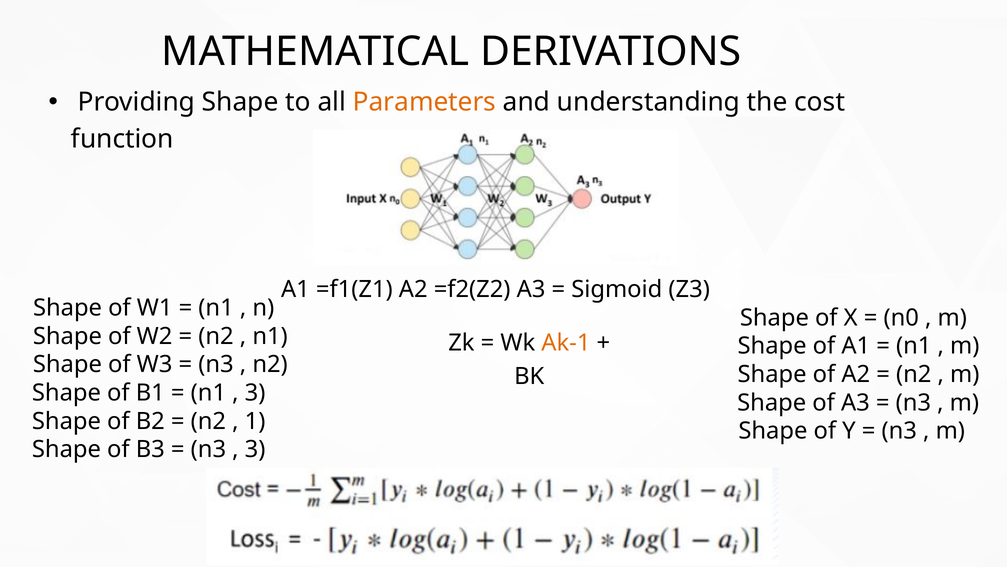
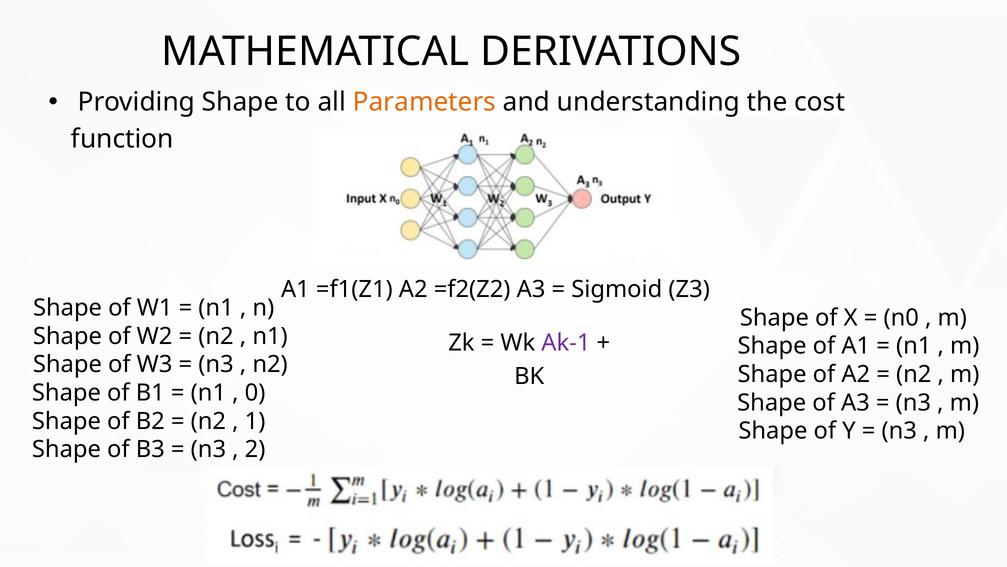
Ak-1 colour: orange -> purple
3 at (255, 393): 3 -> 0
3 at (255, 449): 3 -> 2
